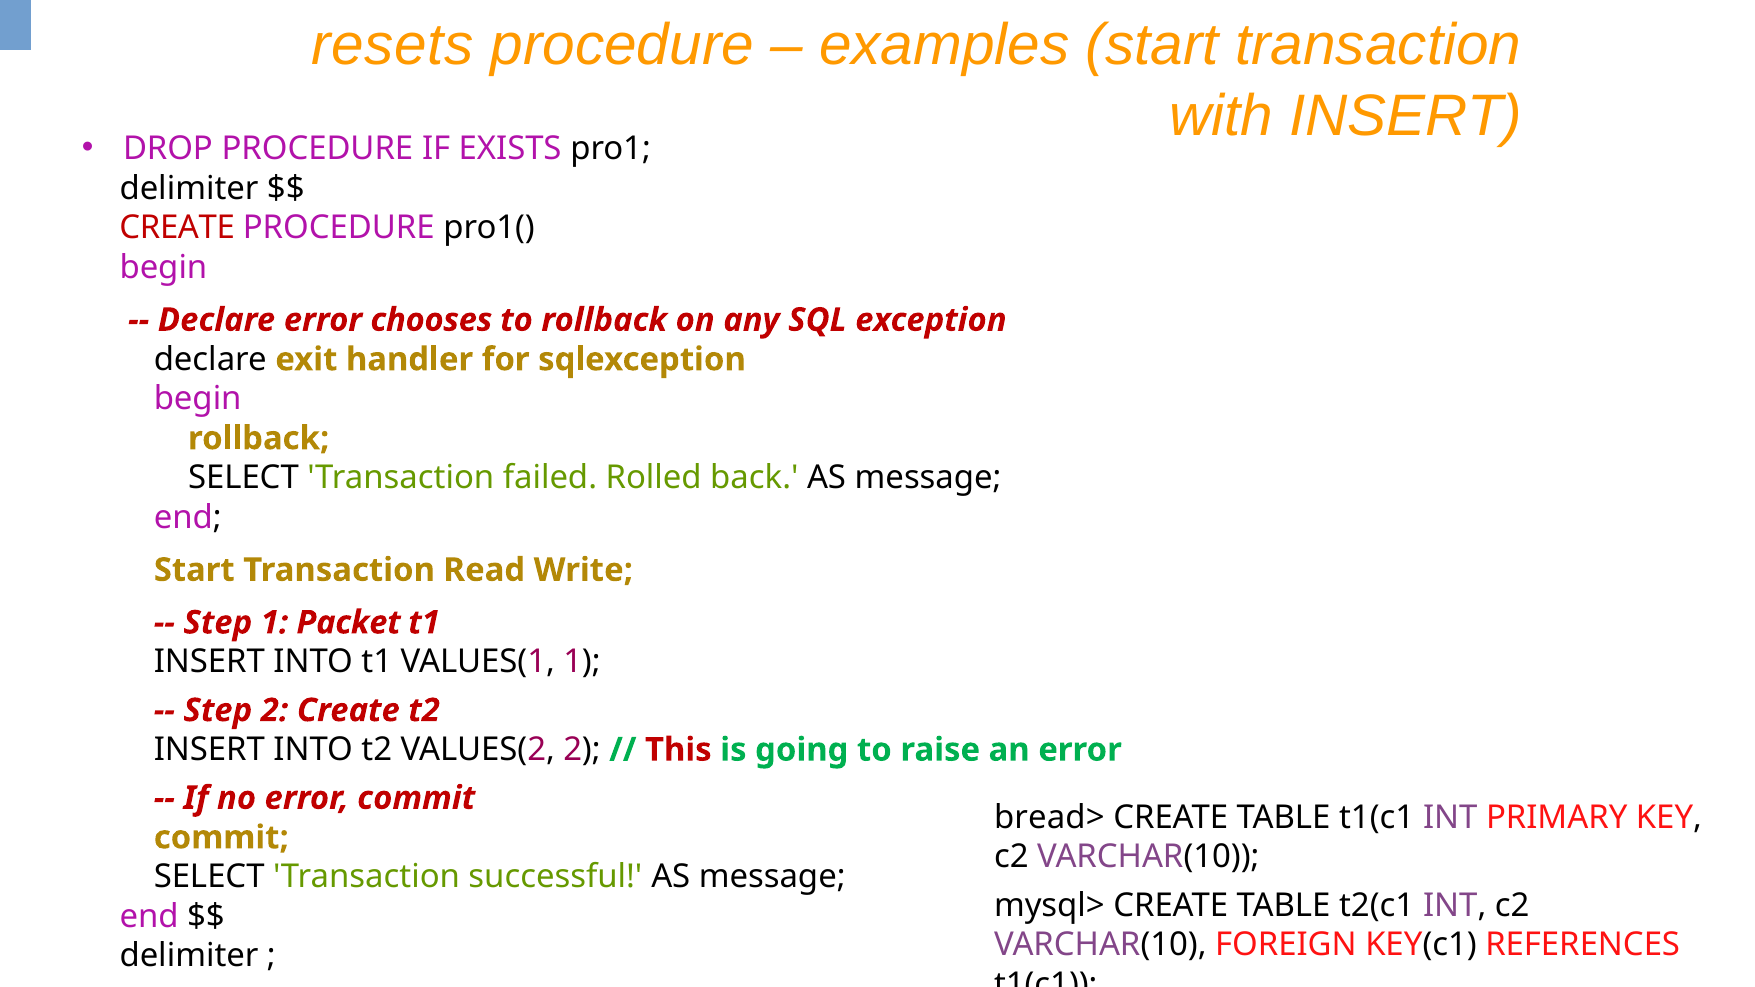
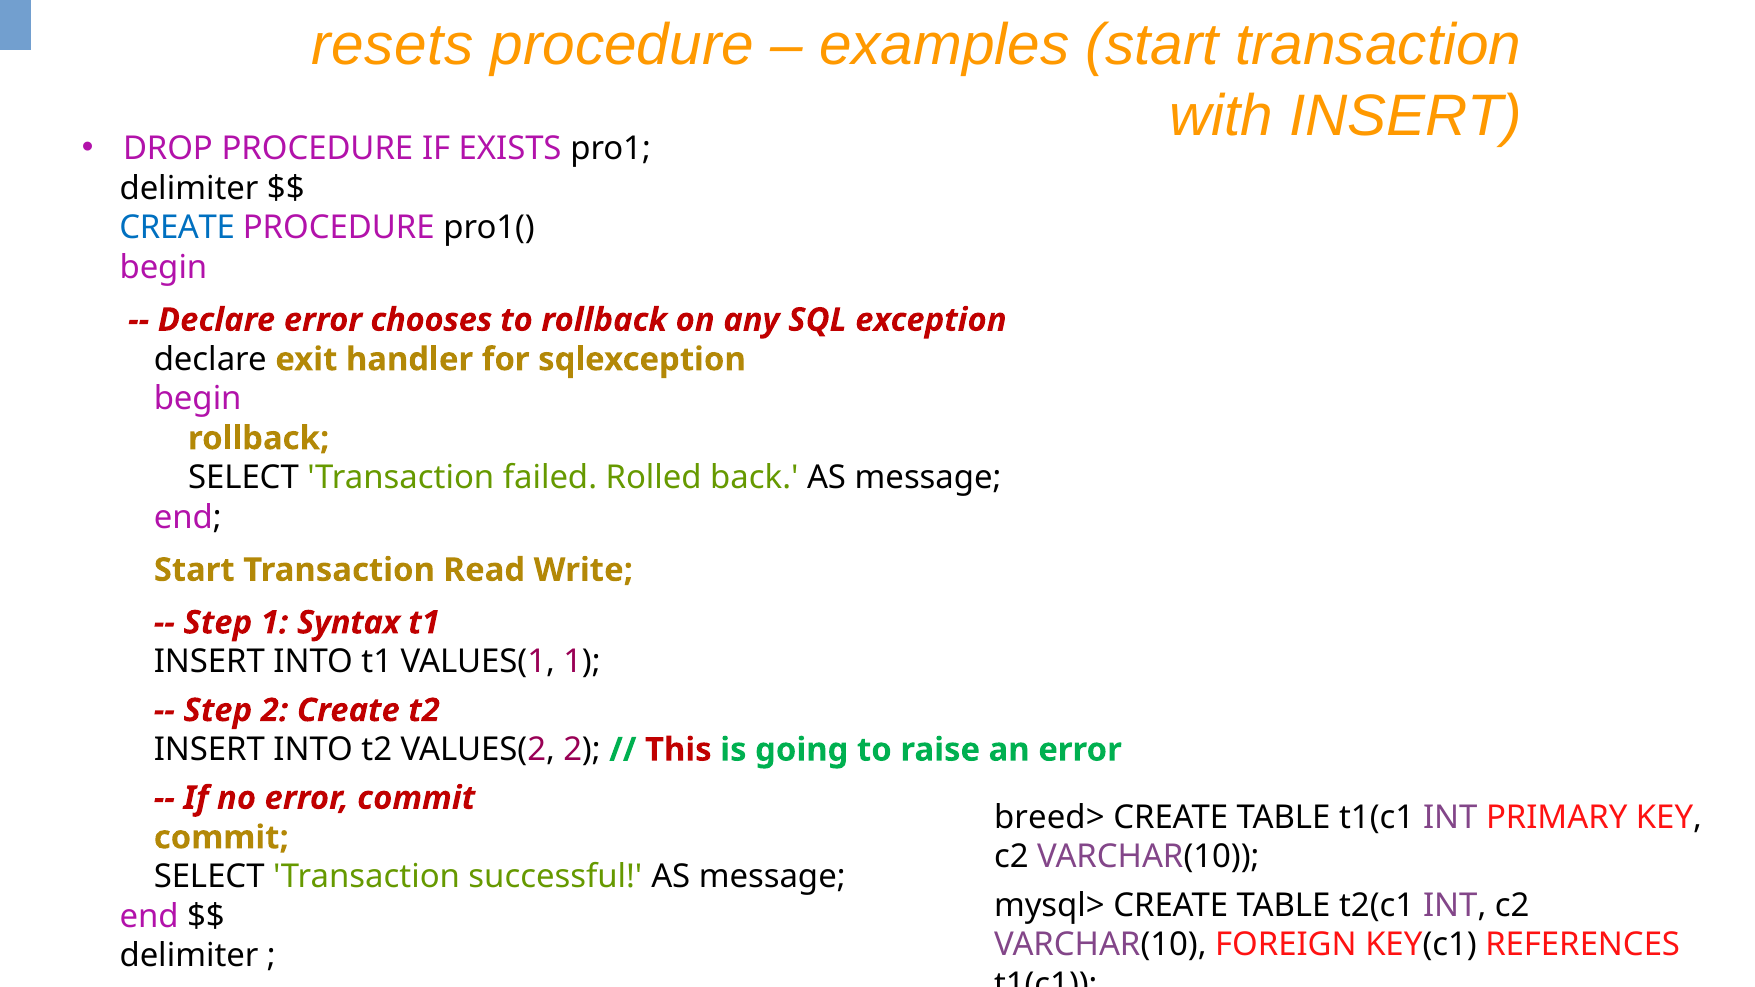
CREATE at (177, 228) colour: red -> blue
Packet: Packet -> Syntax
bread>: bread> -> breed>
